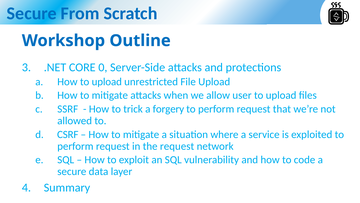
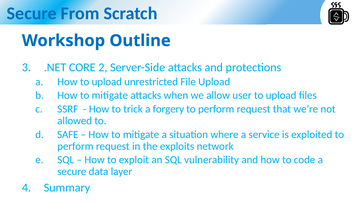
0: 0 -> 2
CSRF: CSRF -> SAFE
the request: request -> exploits
